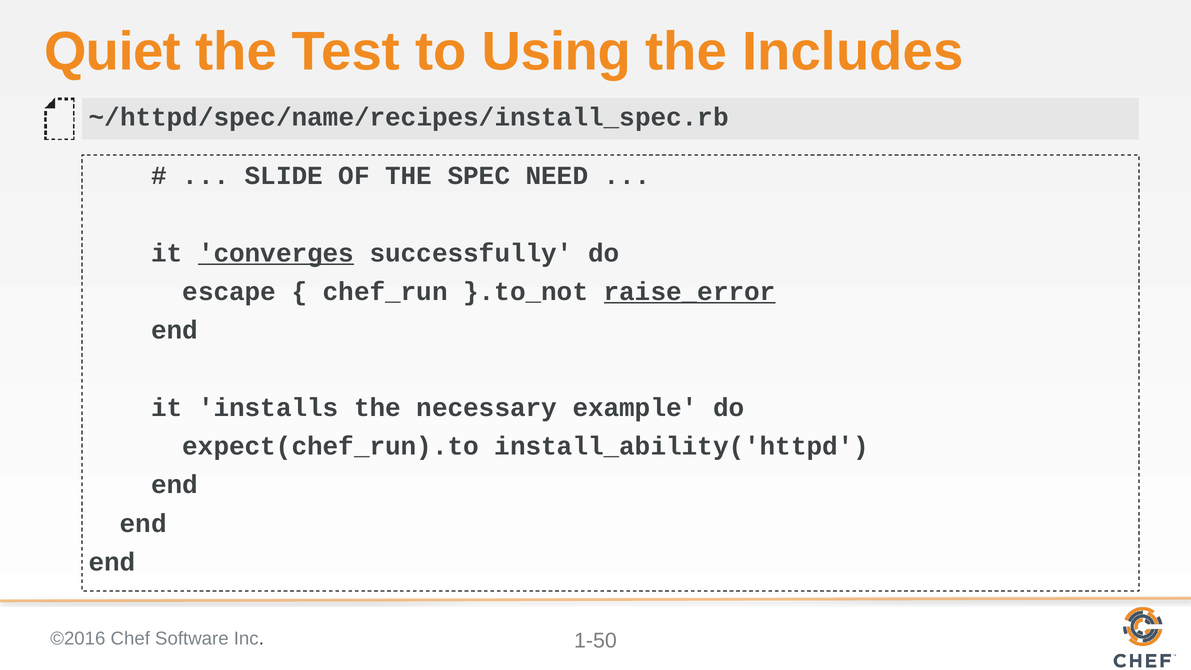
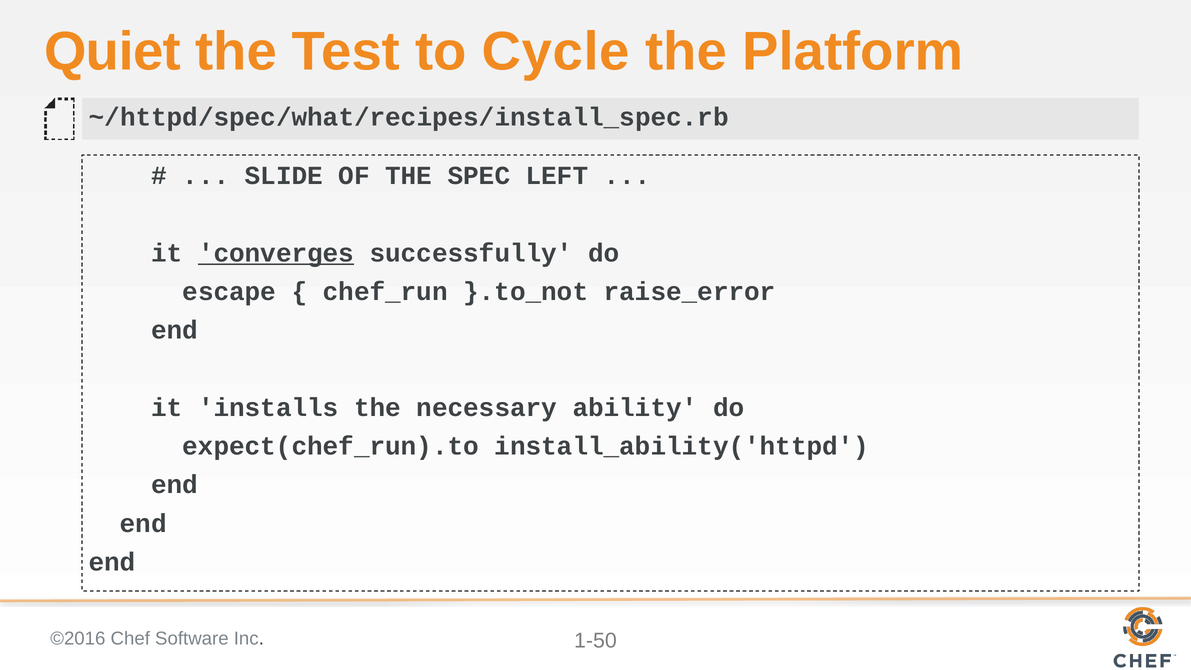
Using: Using -> Cycle
Includes: Includes -> Platform
~/httpd/spec/name/recipes/install_spec.rb: ~/httpd/spec/name/recipes/install_spec.rb -> ~/httpd/spec/what/recipes/install_spec.rb
NEED: NEED -> LEFT
raise_error underline: present -> none
example: example -> ability
